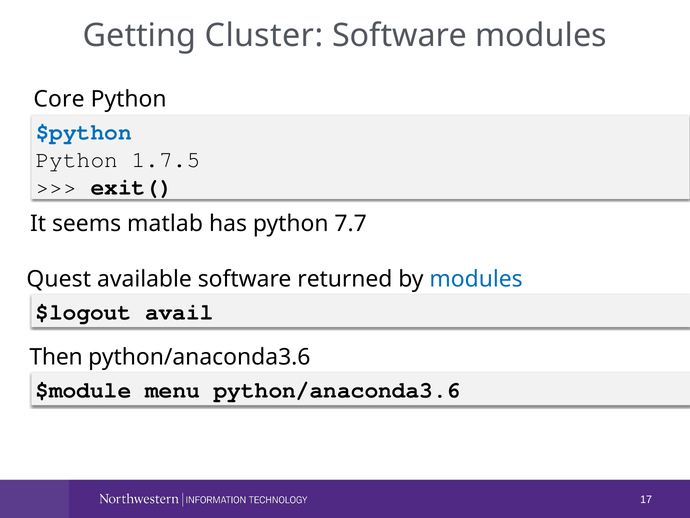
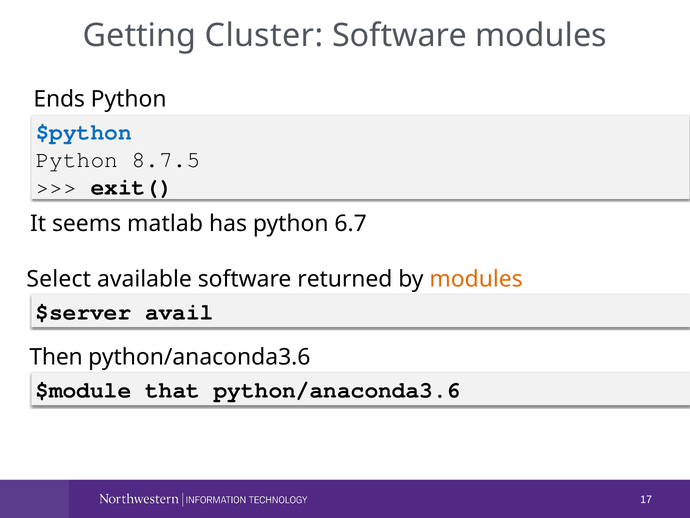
Core: Core -> Ends
1.7.5: 1.7.5 -> 8.7.5
7.7: 7.7 -> 6.7
Quest: Quest -> Select
modules at (476, 279) colour: blue -> orange
$logout: $logout -> $server
menu: menu -> that
